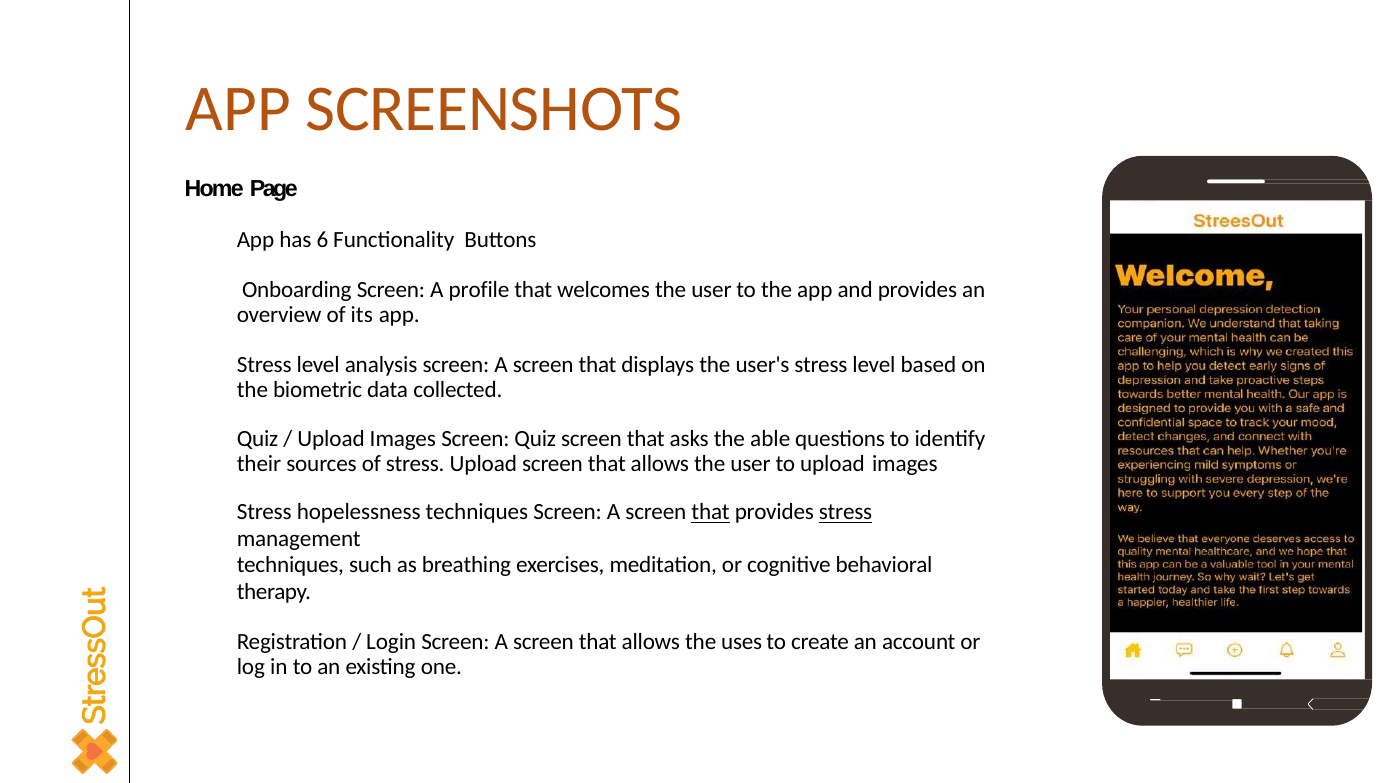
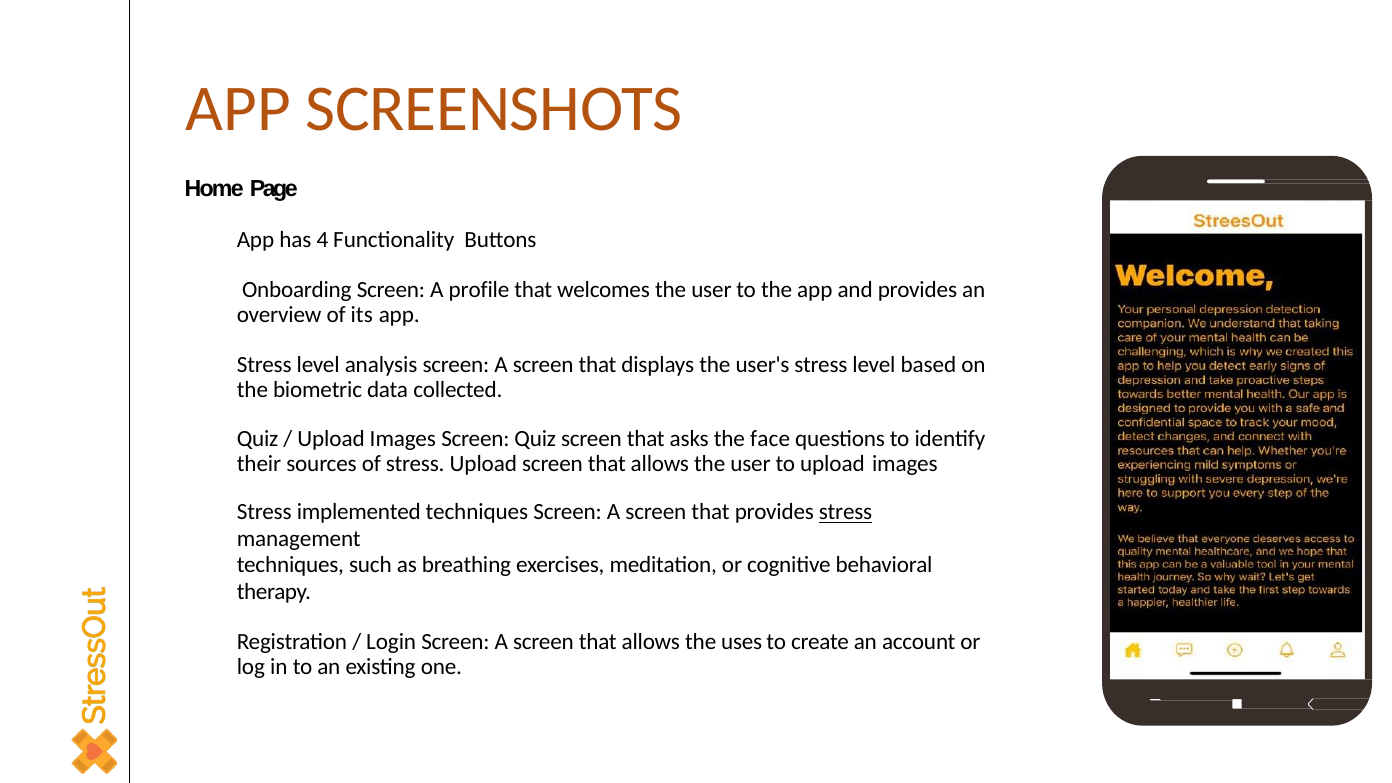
6: 6 -> 4
able: able -> face
hopelessness: hopelessness -> implemented
that at (711, 512) underline: present -> none
